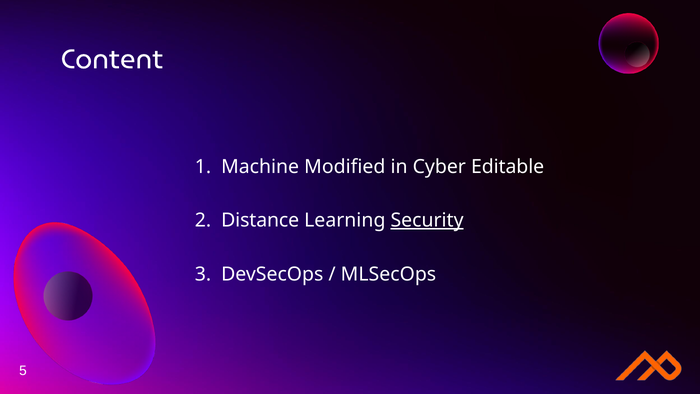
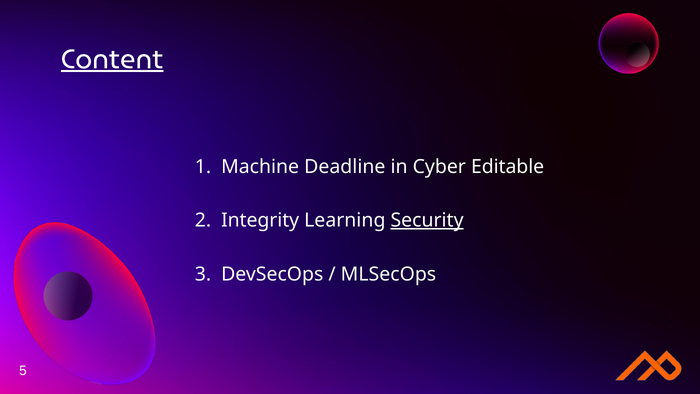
Content underline: none -> present
Modified: Modified -> Deadline
Distance: Distance -> Integrity
